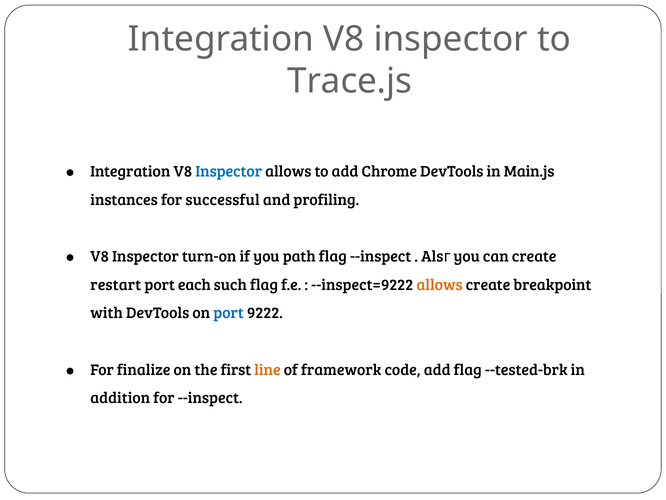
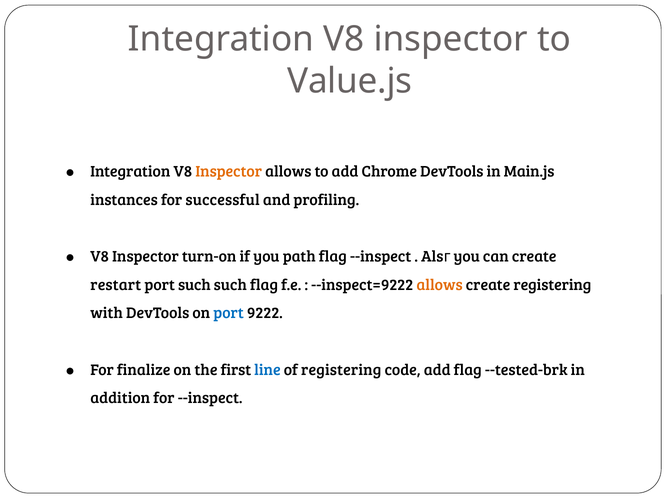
Trace.js: Trace.js -> Value.js
Inspector at (229, 171) colour: blue -> orange
port each: each -> such
create breakpoint: breakpoint -> registering
line colour: orange -> blue
of framework: framework -> registering
